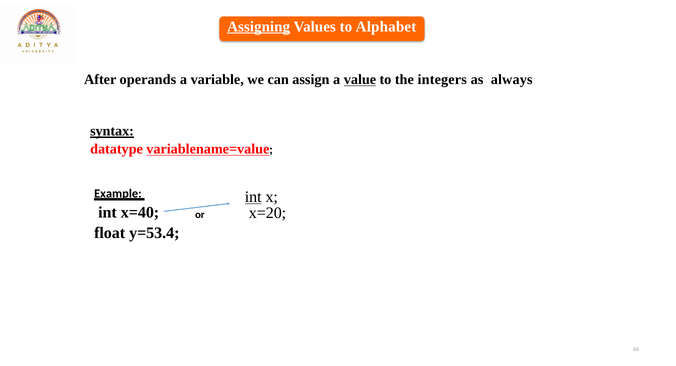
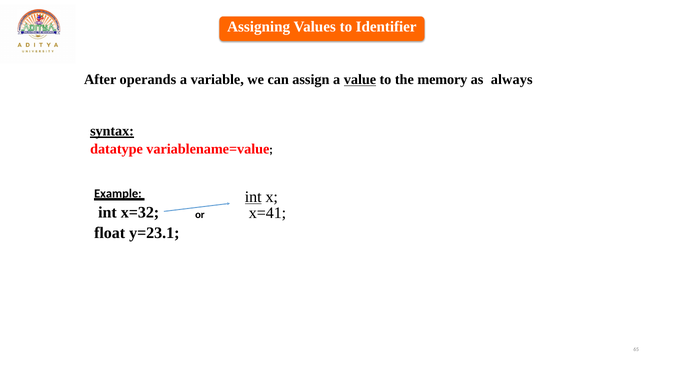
Assigning underline: present -> none
Alphabet: Alphabet -> Identifier
integers: integers -> memory
variablename=value underline: present -> none
x=40: x=40 -> x=32
x=20: x=20 -> x=41
y=53.4: y=53.4 -> y=23.1
